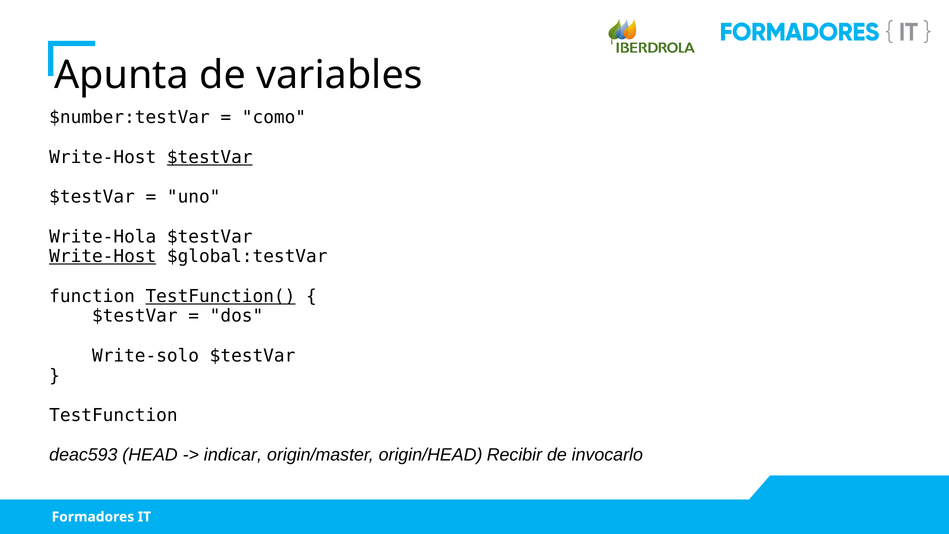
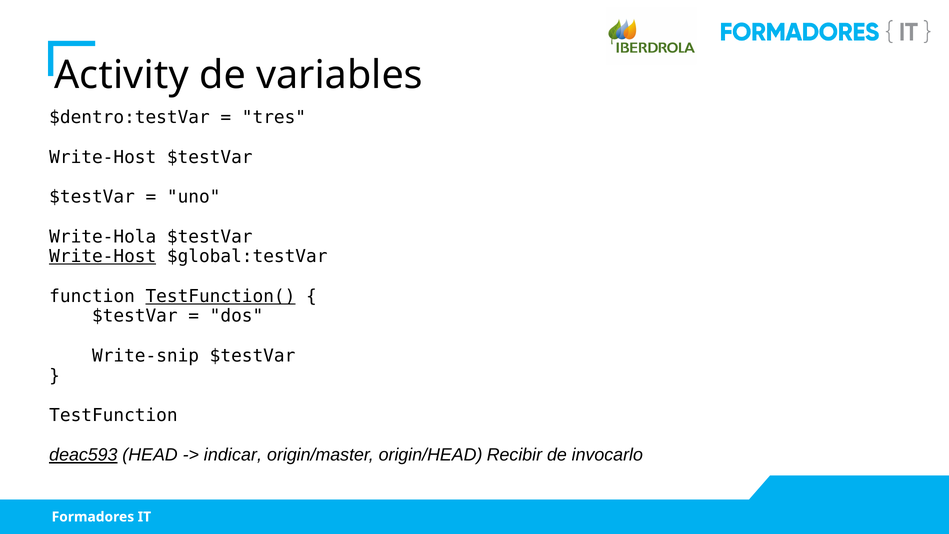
Apunta: Apunta -> Activity
$number:testVar: $number:testVar -> $dentro:testVar
como: como -> tres
$testVar at (210, 157) underline: present -> none
Write-solo: Write-solo -> Write-snip
deac593 underline: none -> present
